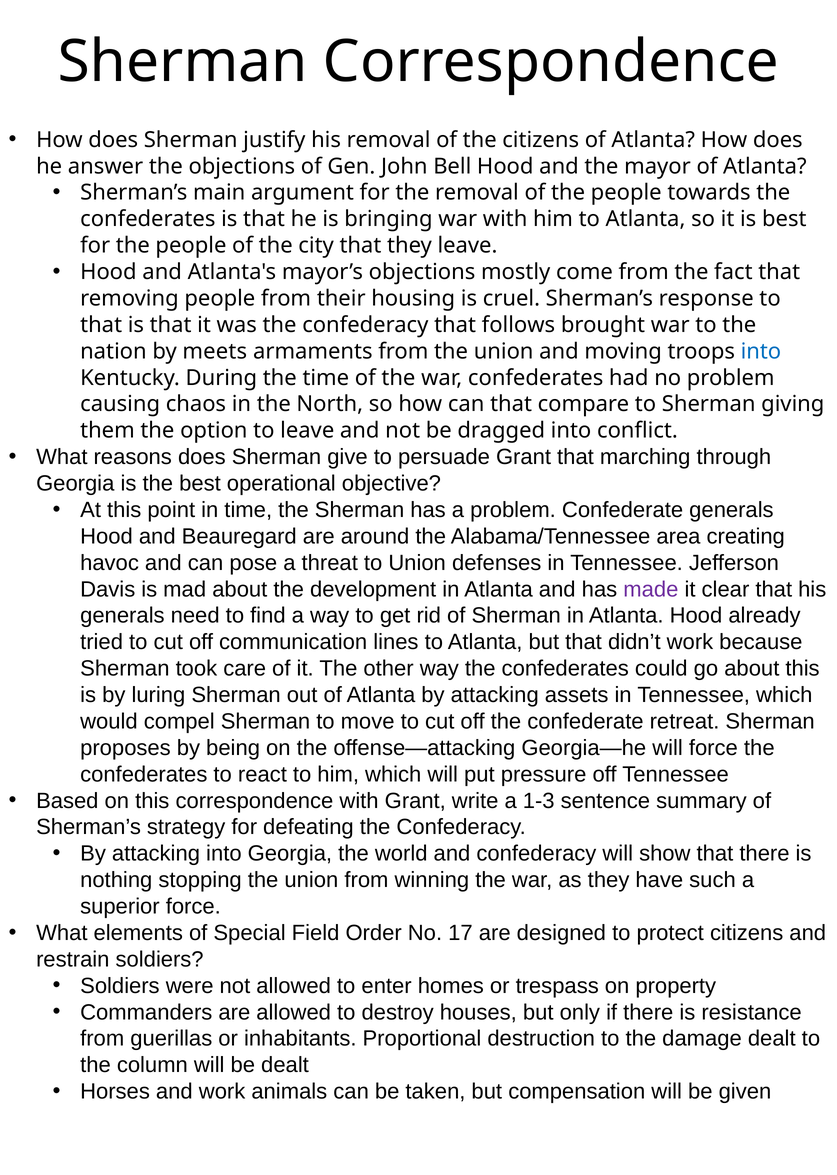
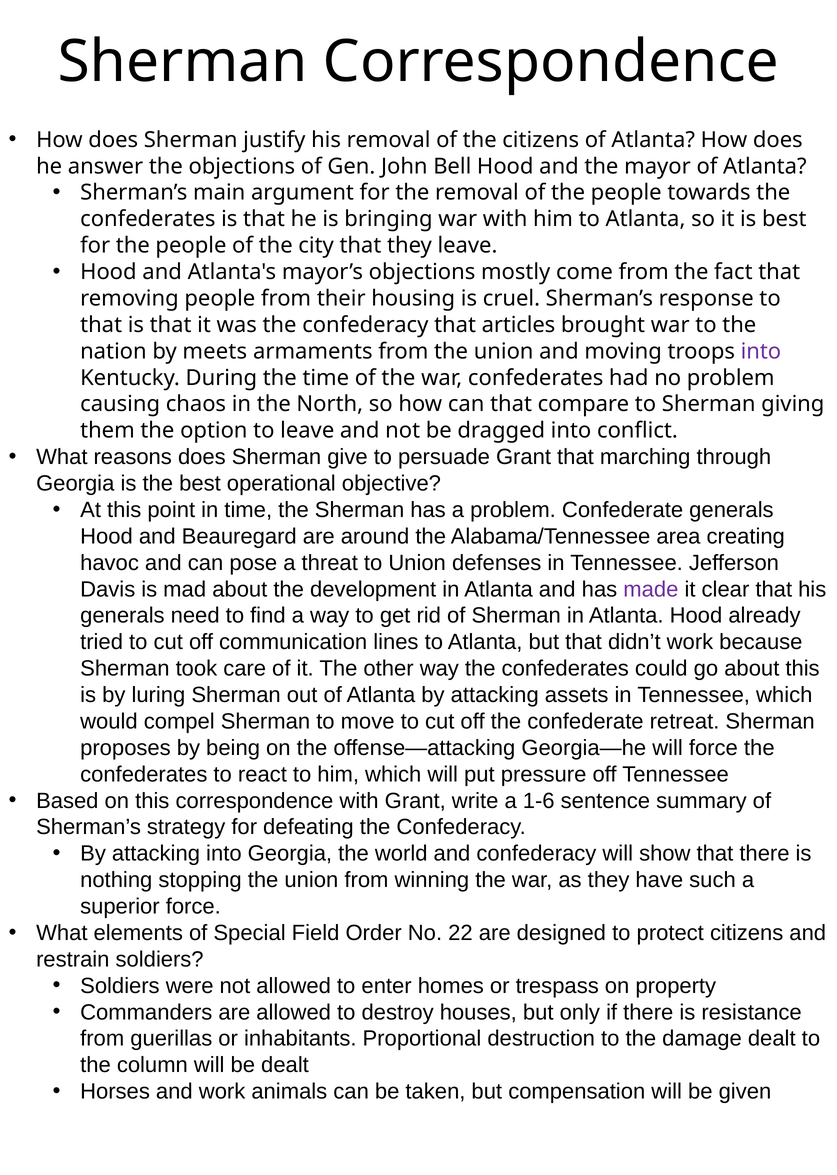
follows: follows -> articles
into at (761, 351) colour: blue -> purple
1-3: 1-3 -> 1-6
17: 17 -> 22
